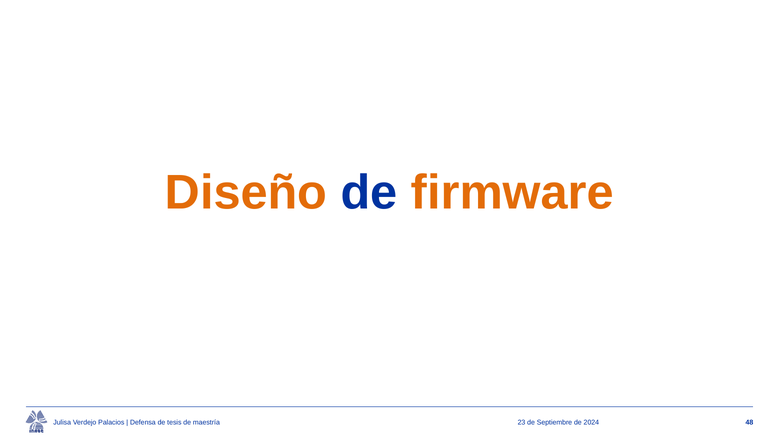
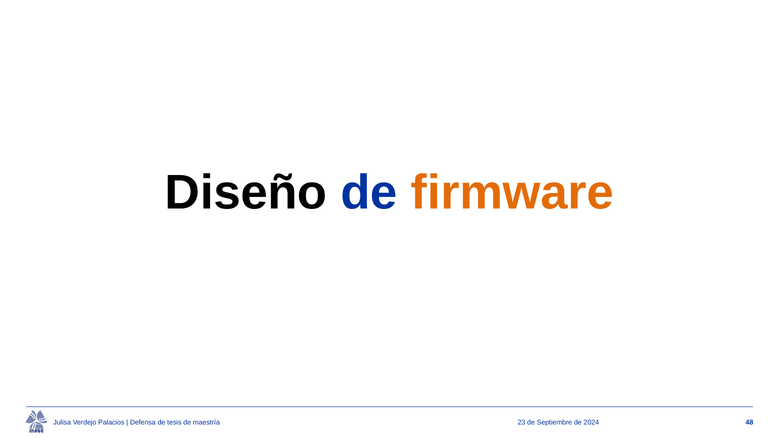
Diseño colour: orange -> black
